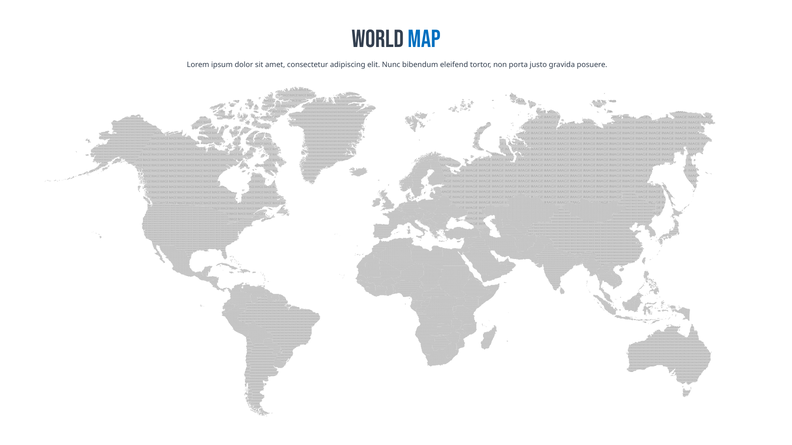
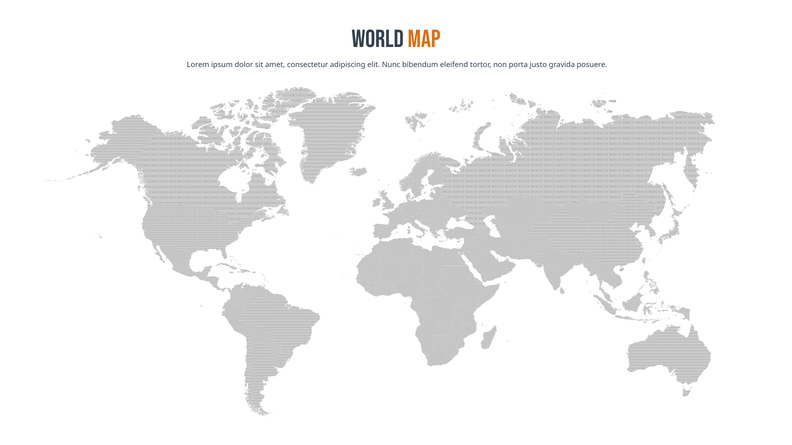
map colour: blue -> orange
